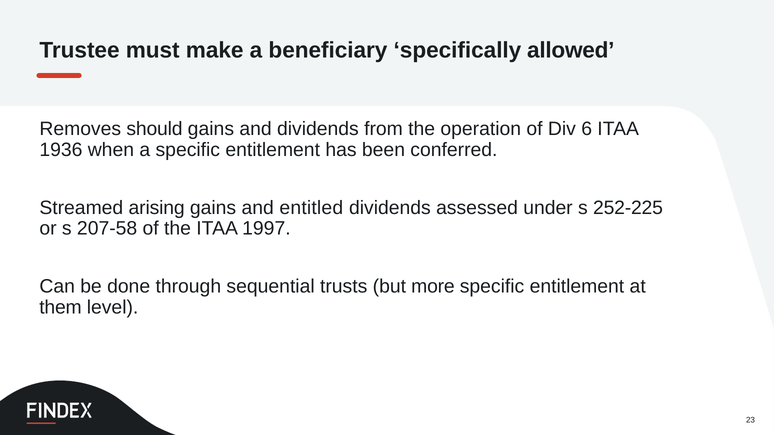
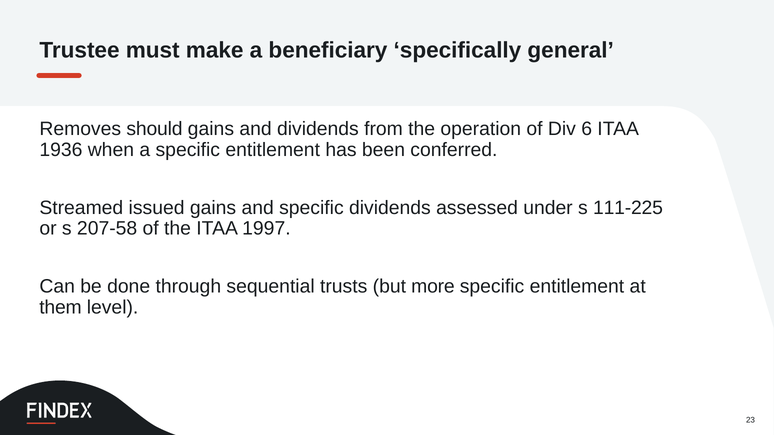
allowed: allowed -> general
arising: arising -> issued
and entitled: entitled -> specific
252-225: 252-225 -> 111-225
